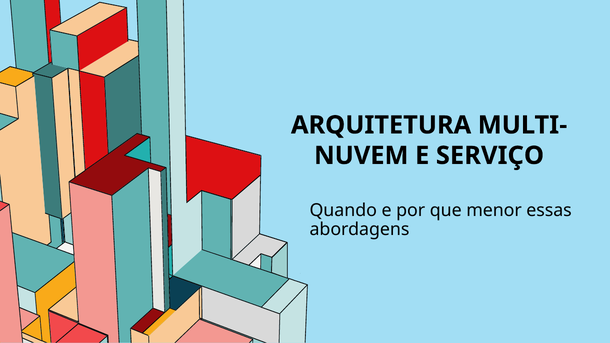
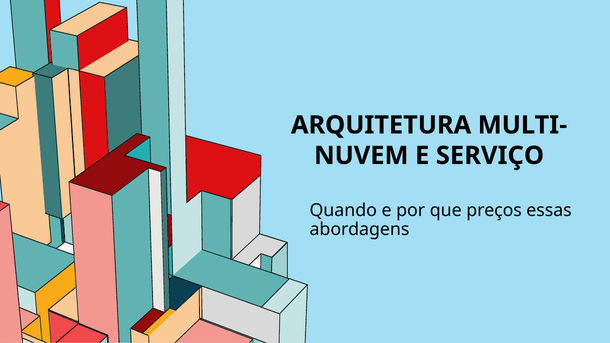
menor: menor -> preços
